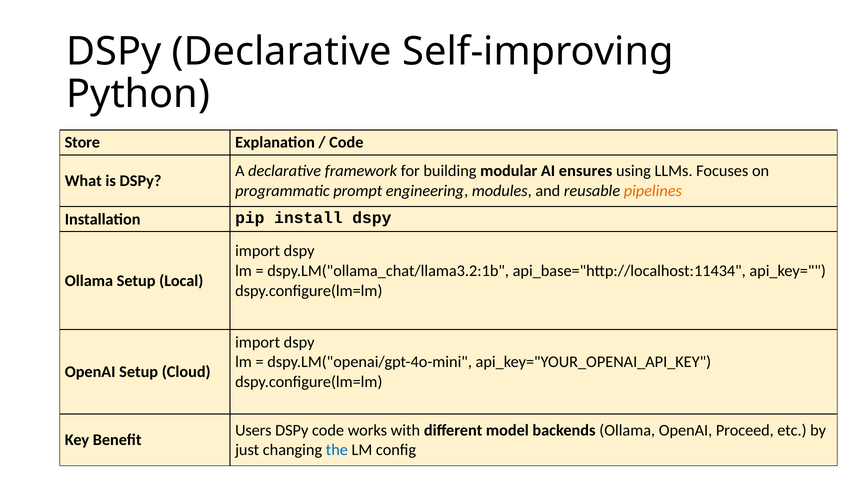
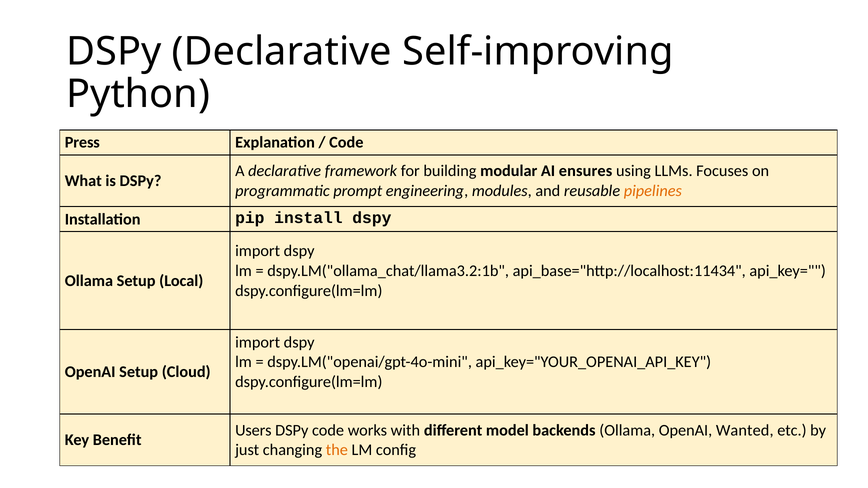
Store: Store -> Press
Proceed: Proceed -> Wanted
the colour: blue -> orange
